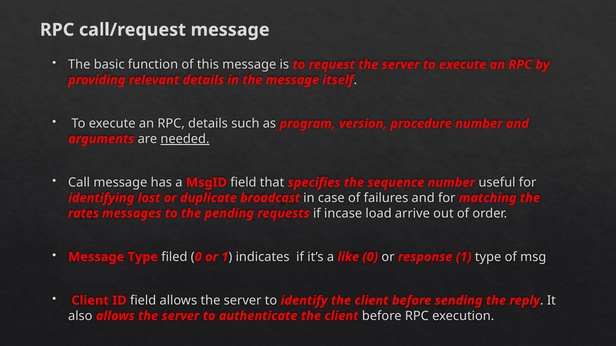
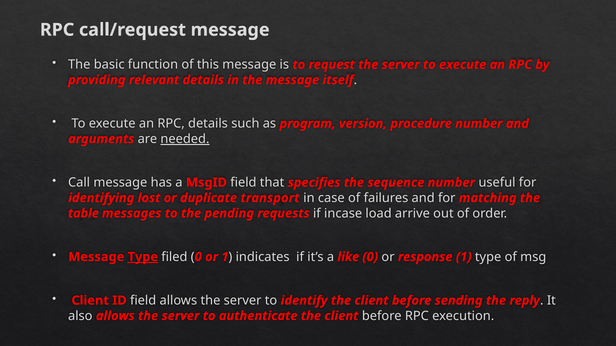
broadcast: broadcast -> transport
rates: rates -> table
Type at (143, 257) underline: none -> present
